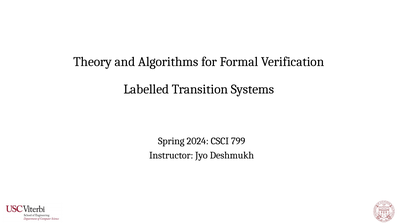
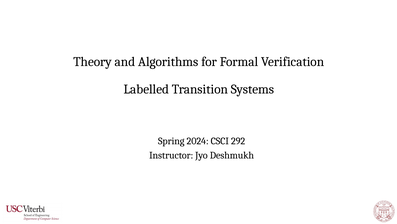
799: 799 -> 292
